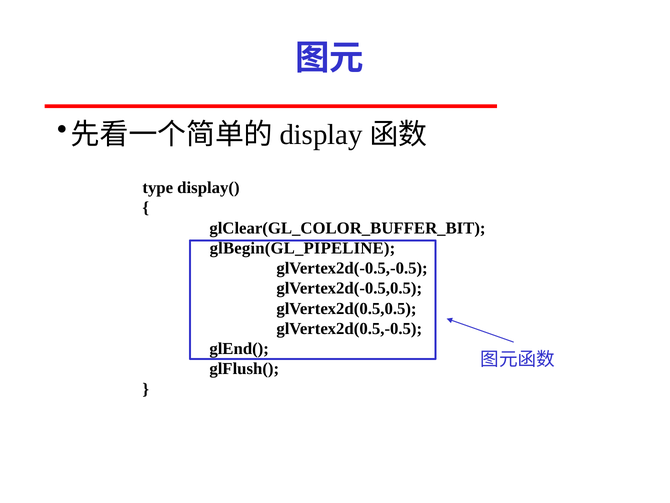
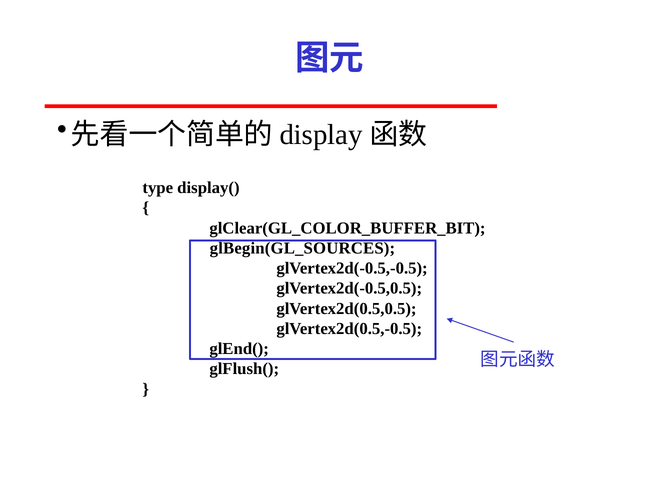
glBegin(GL_PIPELINE: glBegin(GL_PIPELINE -> glBegin(GL_SOURCES
